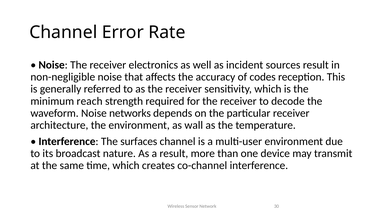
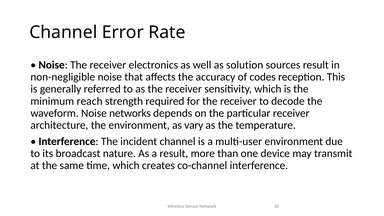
incident: incident -> solution
wall: wall -> vary
surfaces: surfaces -> incident
